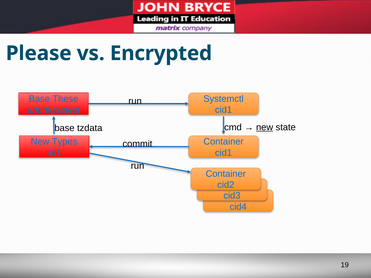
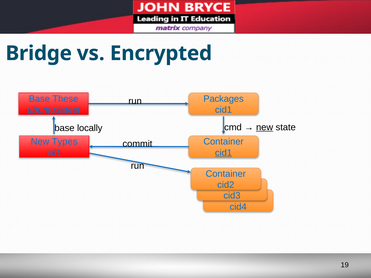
Please: Please -> Bridge
Systemctl: Systemctl -> Packages
tzdata: tzdata -> locally
cid1 at (224, 153) underline: none -> present
